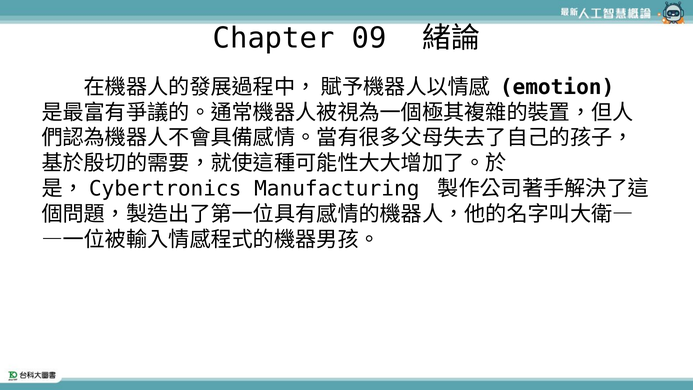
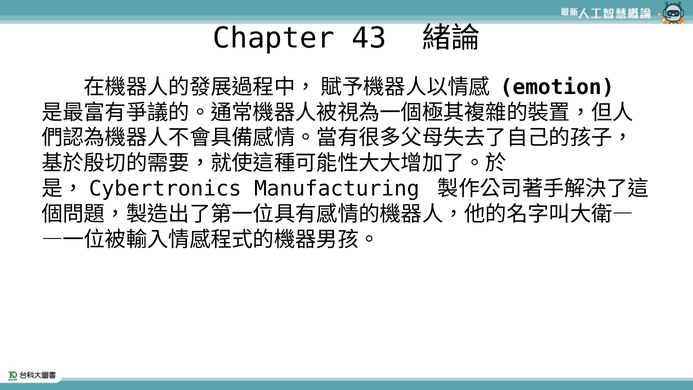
09: 09 -> 43
